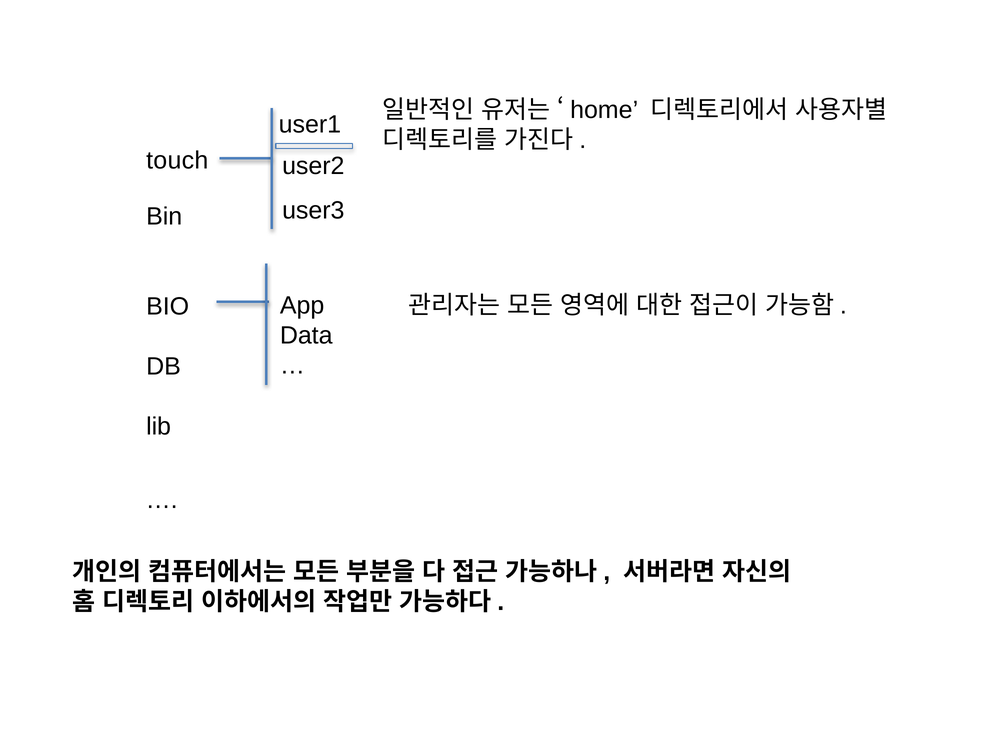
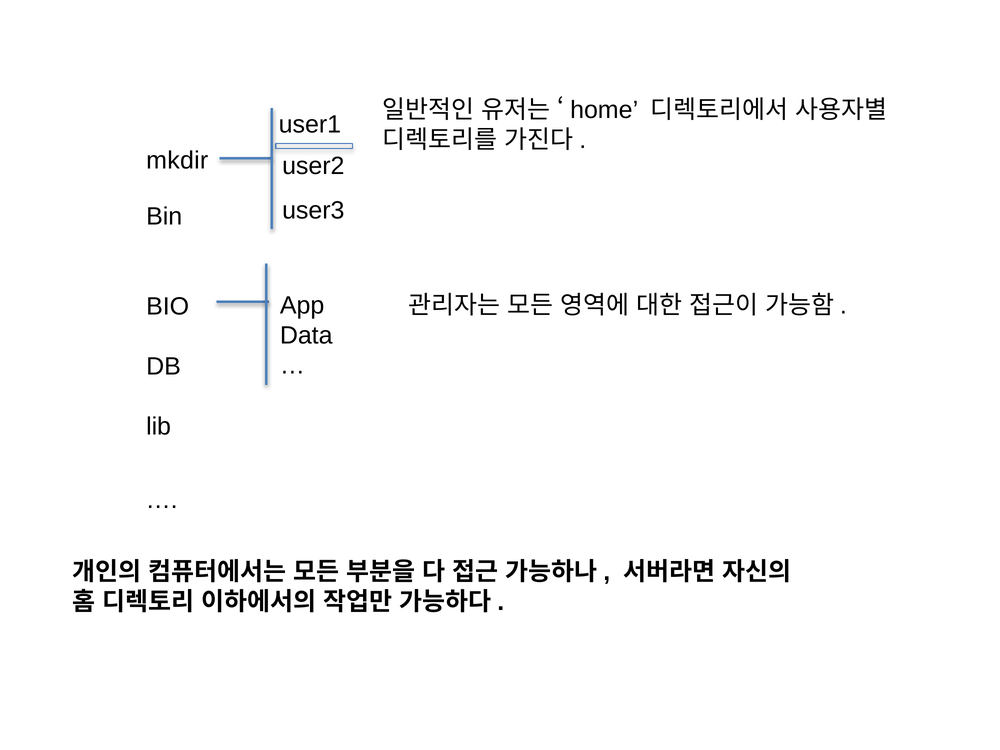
touch: touch -> mkdir
